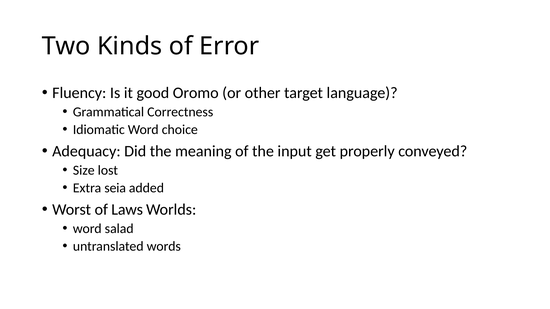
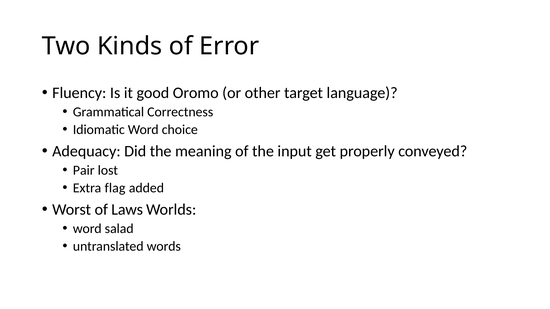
Size: Size -> Pair
seia: seia -> flag
